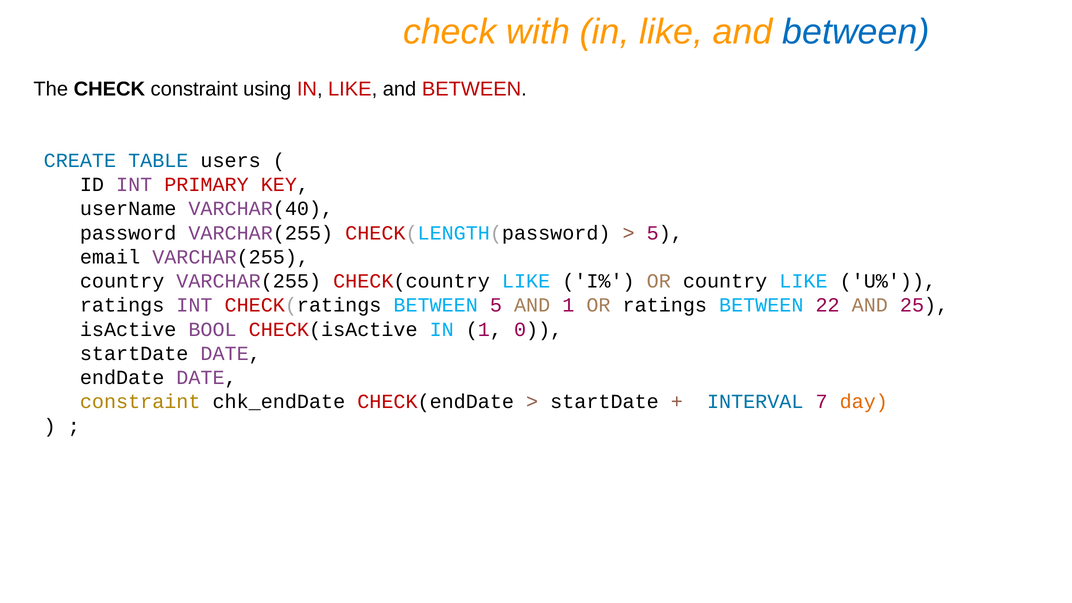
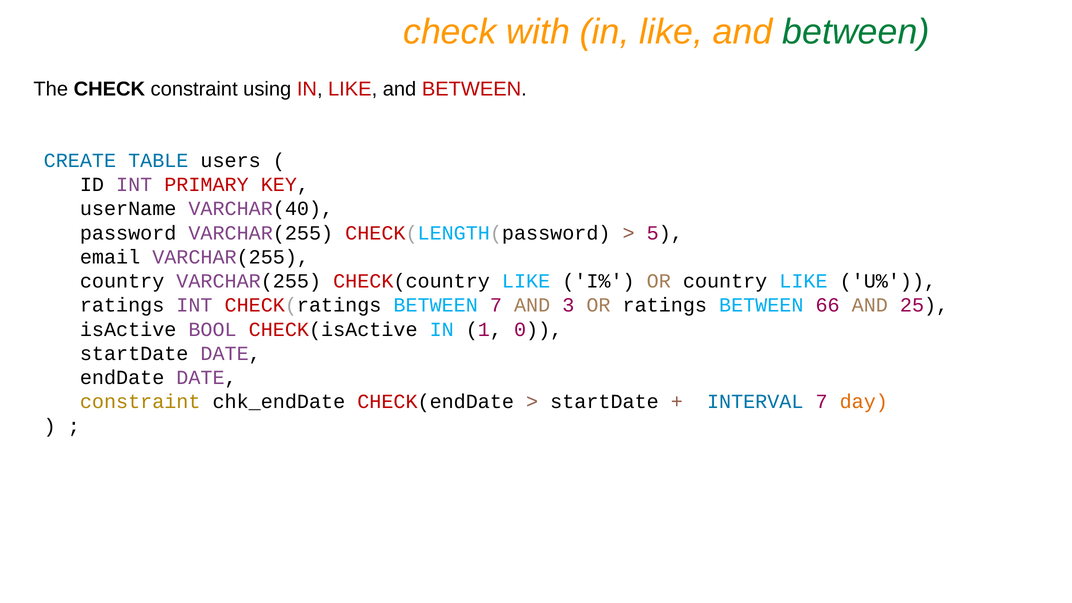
between at (856, 32) colour: blue -> green
BETWEEN 5: 5 -> 7
AND 1: 1 -> 3
22: 22 -> 66
